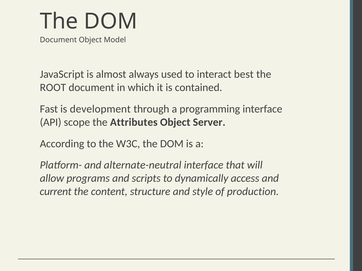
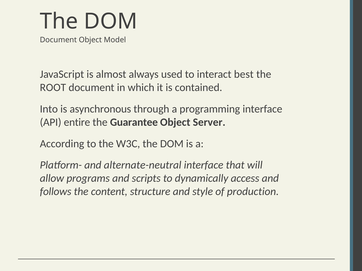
Fast: Fast -> Into
development: development -> asynchronous
scope: scope -> entire
Attributes: Attributes -> Guarantee
current: current -> follows
